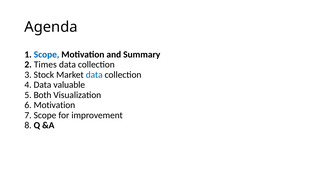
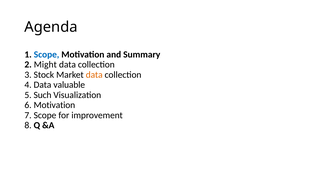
Times: Times -> Might
data at (94, 74) colour: blue -> orange
Both: Both -> Such
